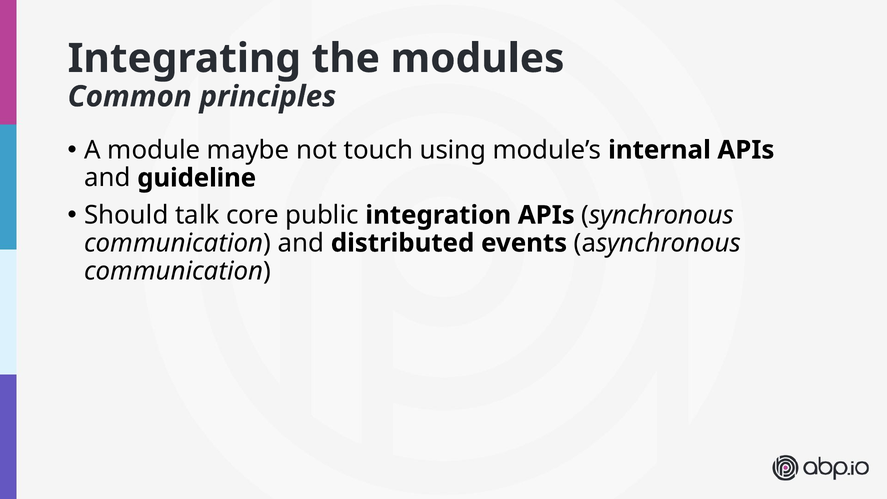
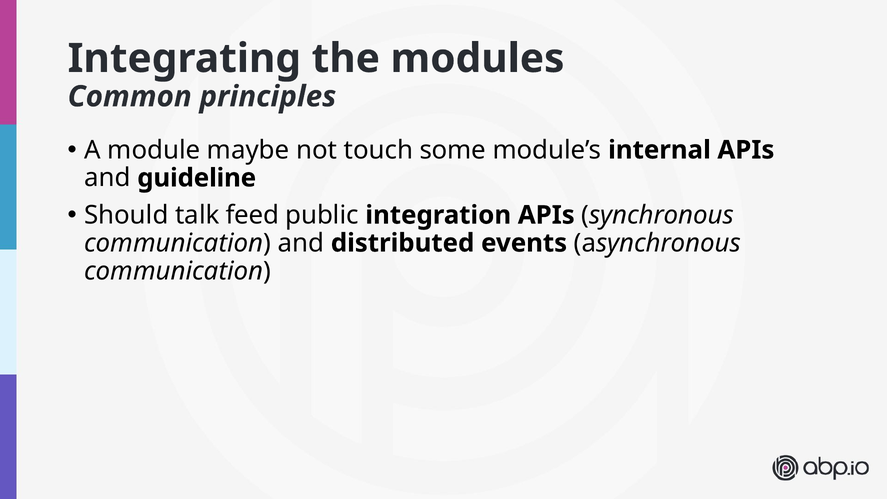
using: using -> some
core: core -> feed
